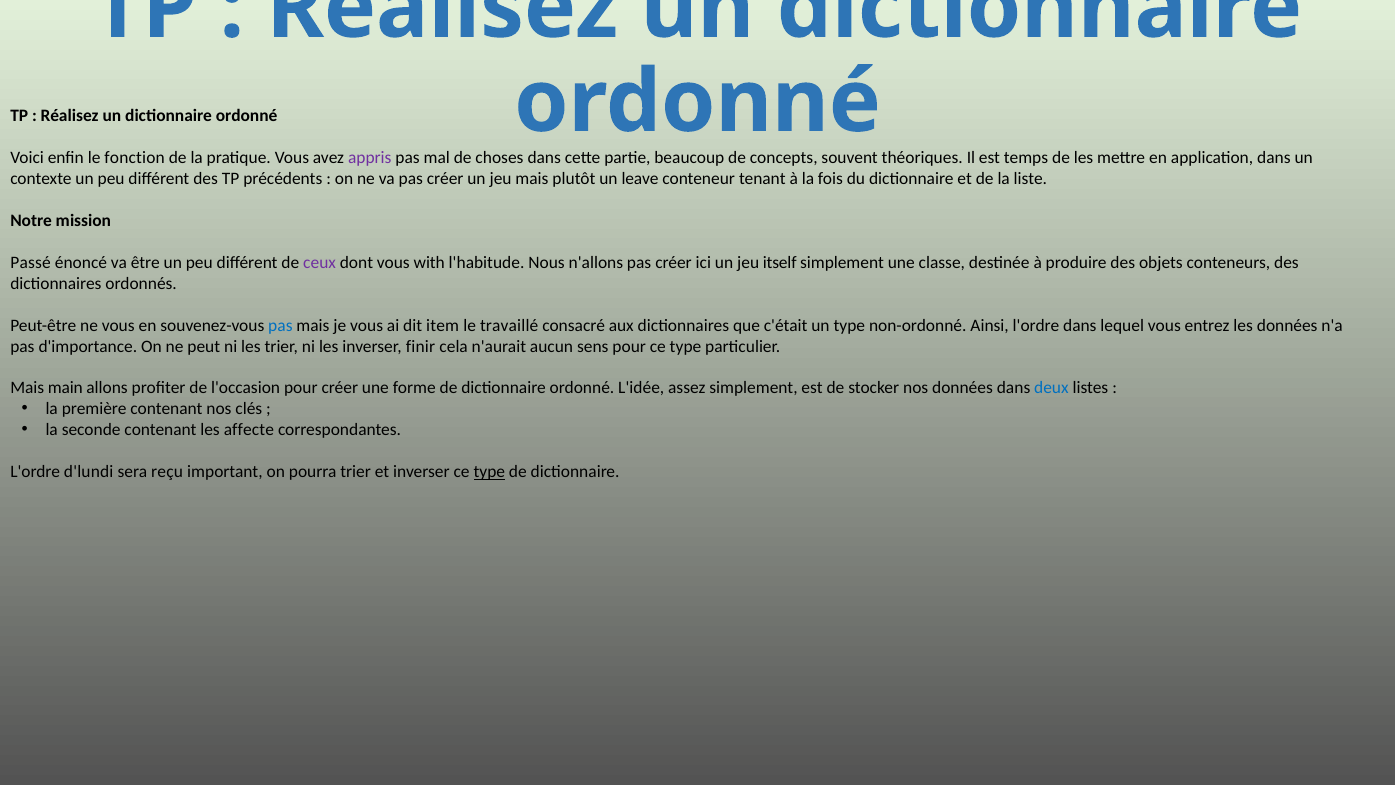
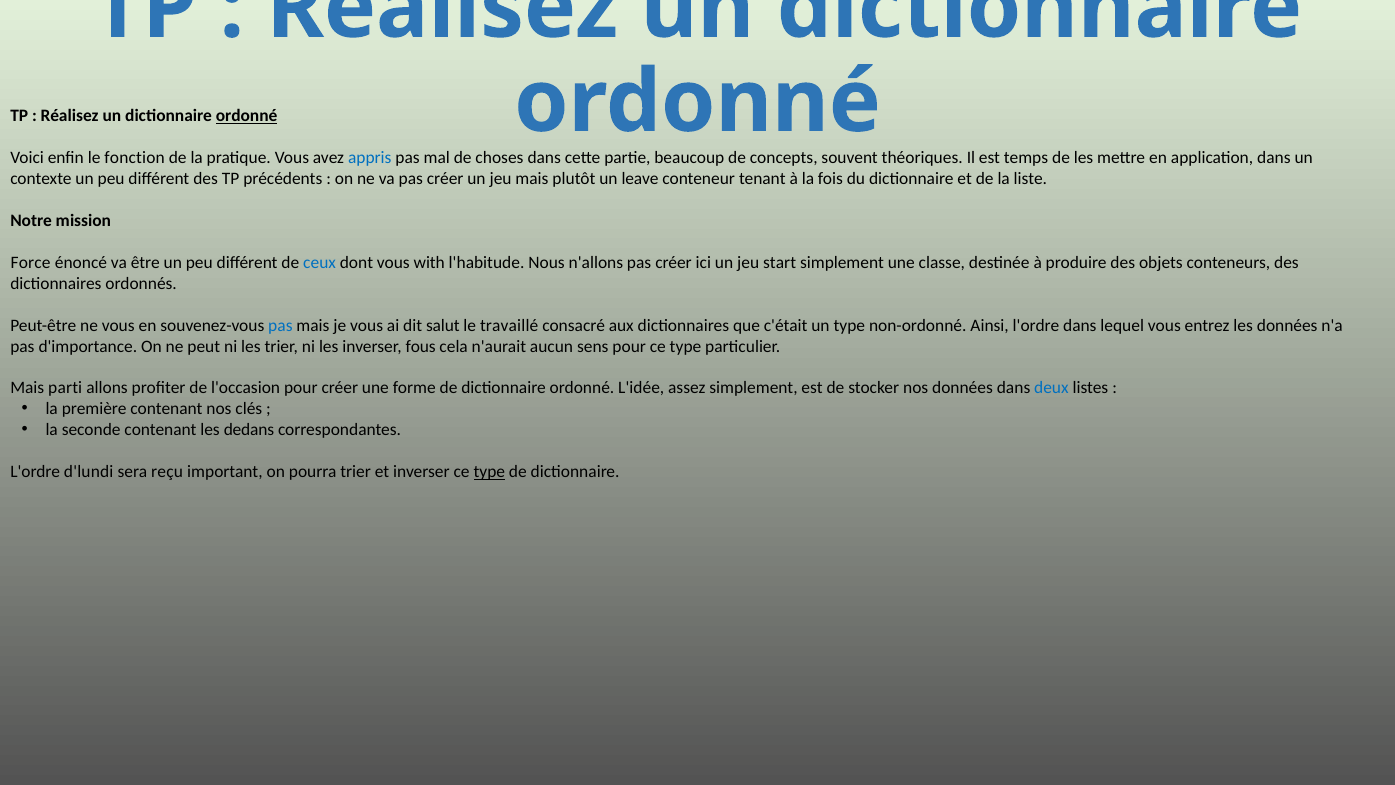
ordonné at (247, 116) underline: none -> present
appris colour: purple -> blue
Passé: Passé -> Force
ceux colour: purple -> blue
itself: itself -> start
item: item -> salut
finir: finir -> fous
main: main -> parti
affecte: affecte -> dedans
